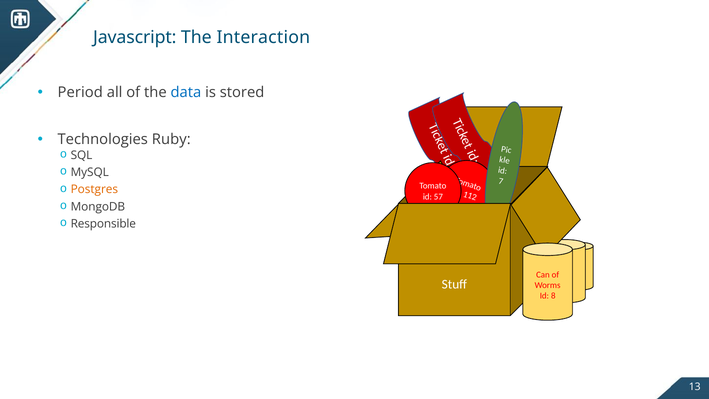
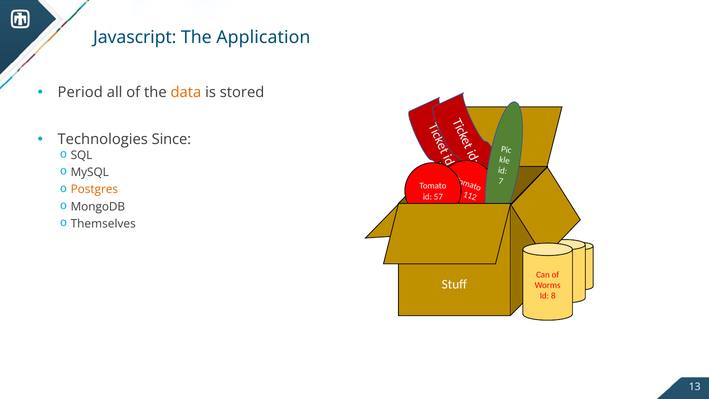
Interaction: Interaction -> Application
data colour: blue -> orange
Ruby: Ruby -> Since
Responsible: Responsible -> Themselves
